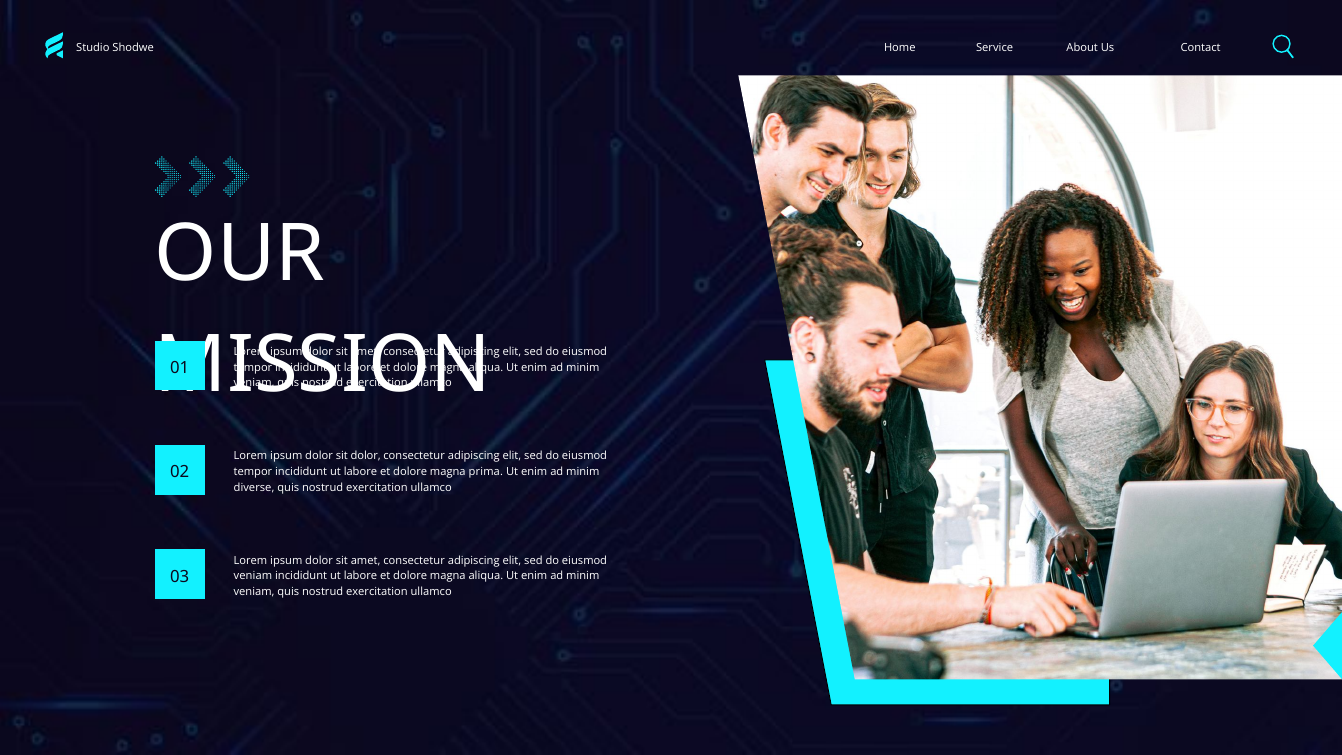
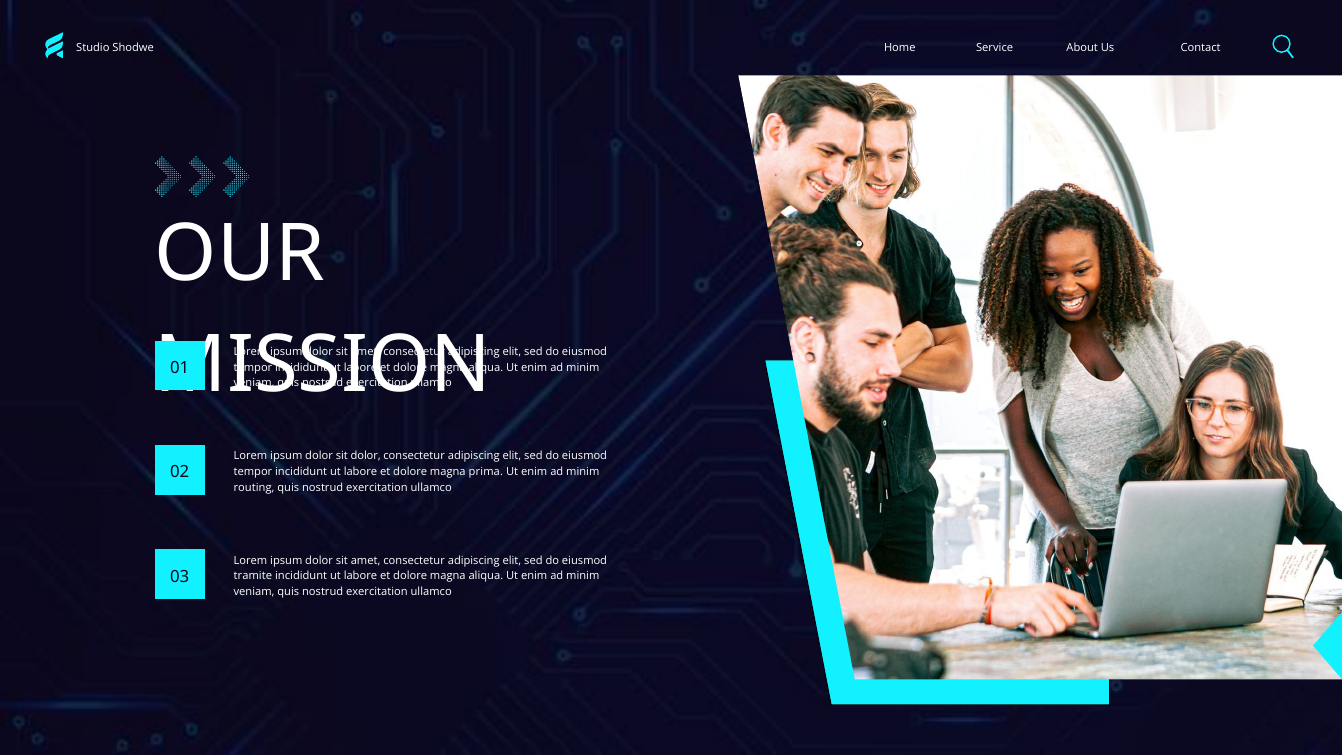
diverse: diverse -> routing
veniam at (253, 576): veniam -> tramite
